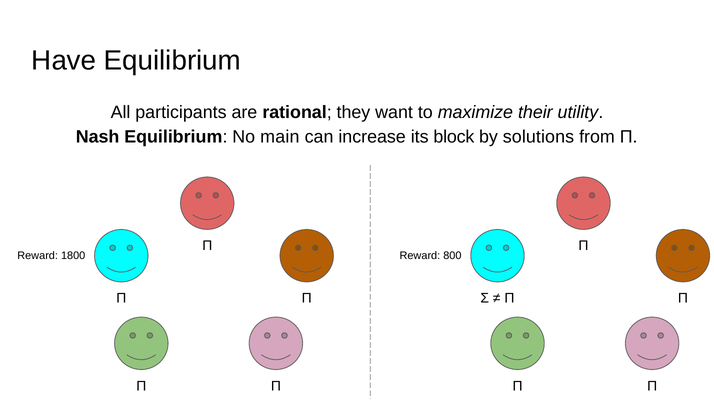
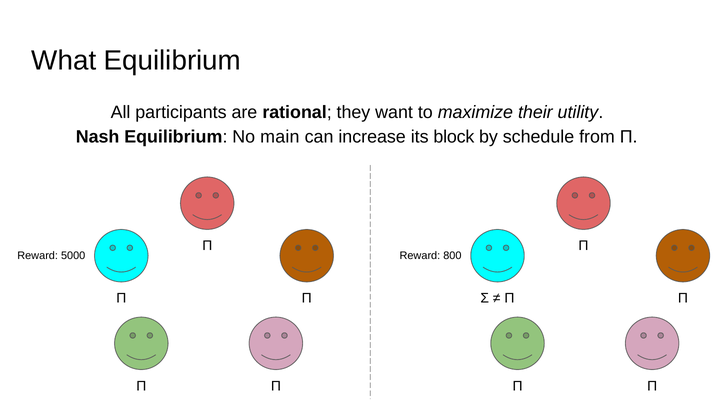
Have: Have -> What
solutions: solutions -> schedule
1800: 1800 -> 5000
